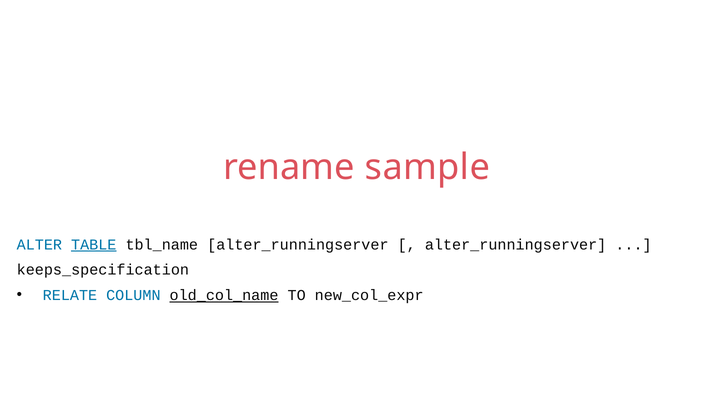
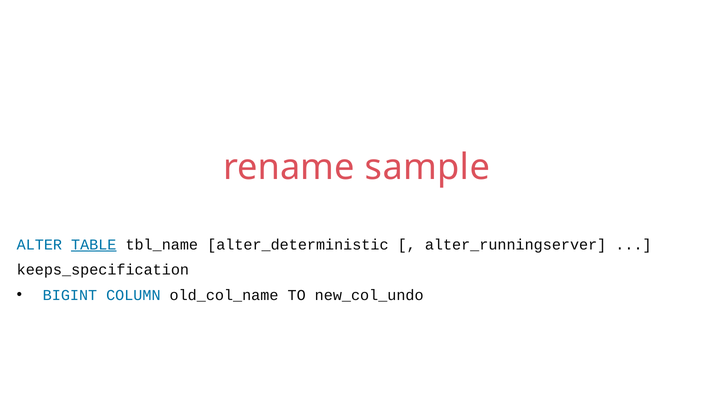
tbl_name alter_runningserver: alter_runningserver -> alter_deterministic
RELATE: RELATE -> BIGINT
old_col_name underline: present -> none
new_col_expr: new_col_expr -> new_col_undo
